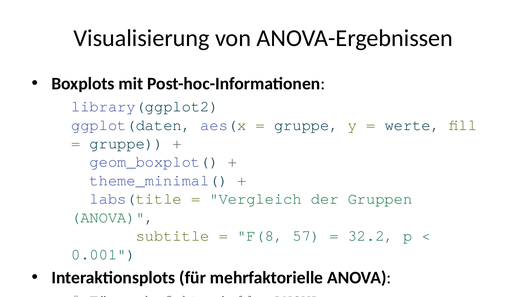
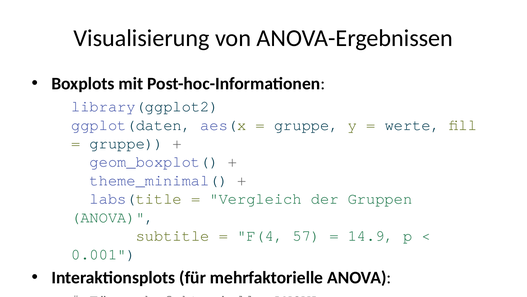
F(8: F(8 -> F(4
32.2: 32.2 -> 14.9
